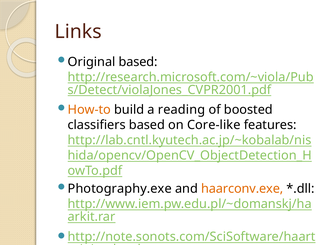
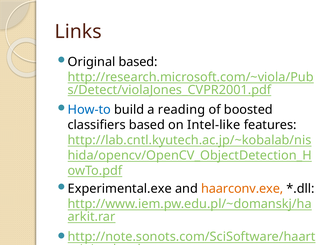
How-to colour: orange -> blue
Core-like: Core-like -> Intel-like
Photography.exe: Photography.exe -> Experimental.exe
